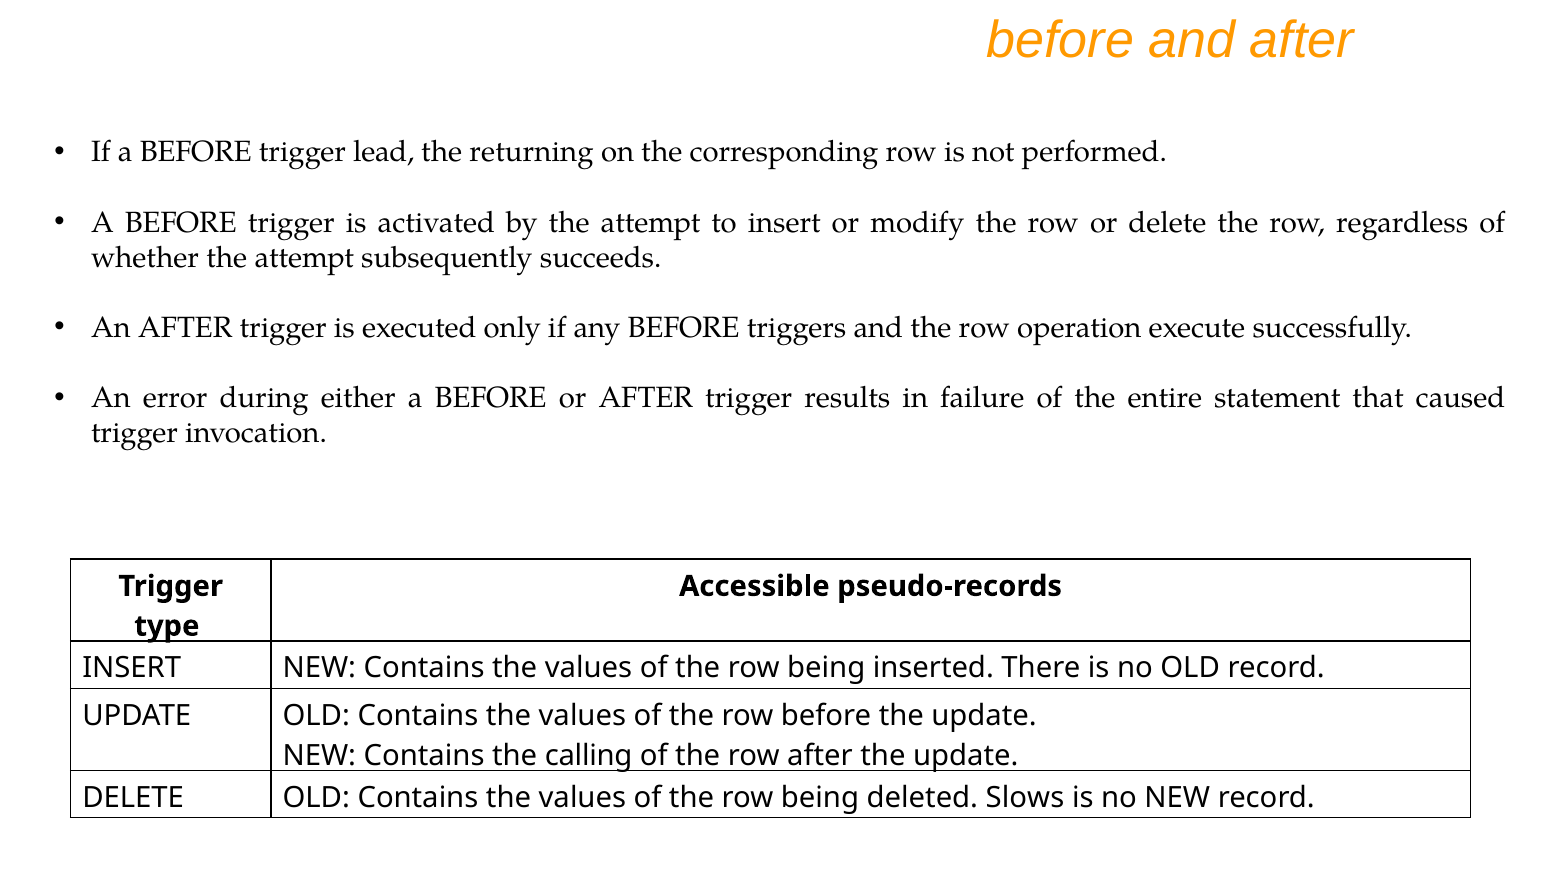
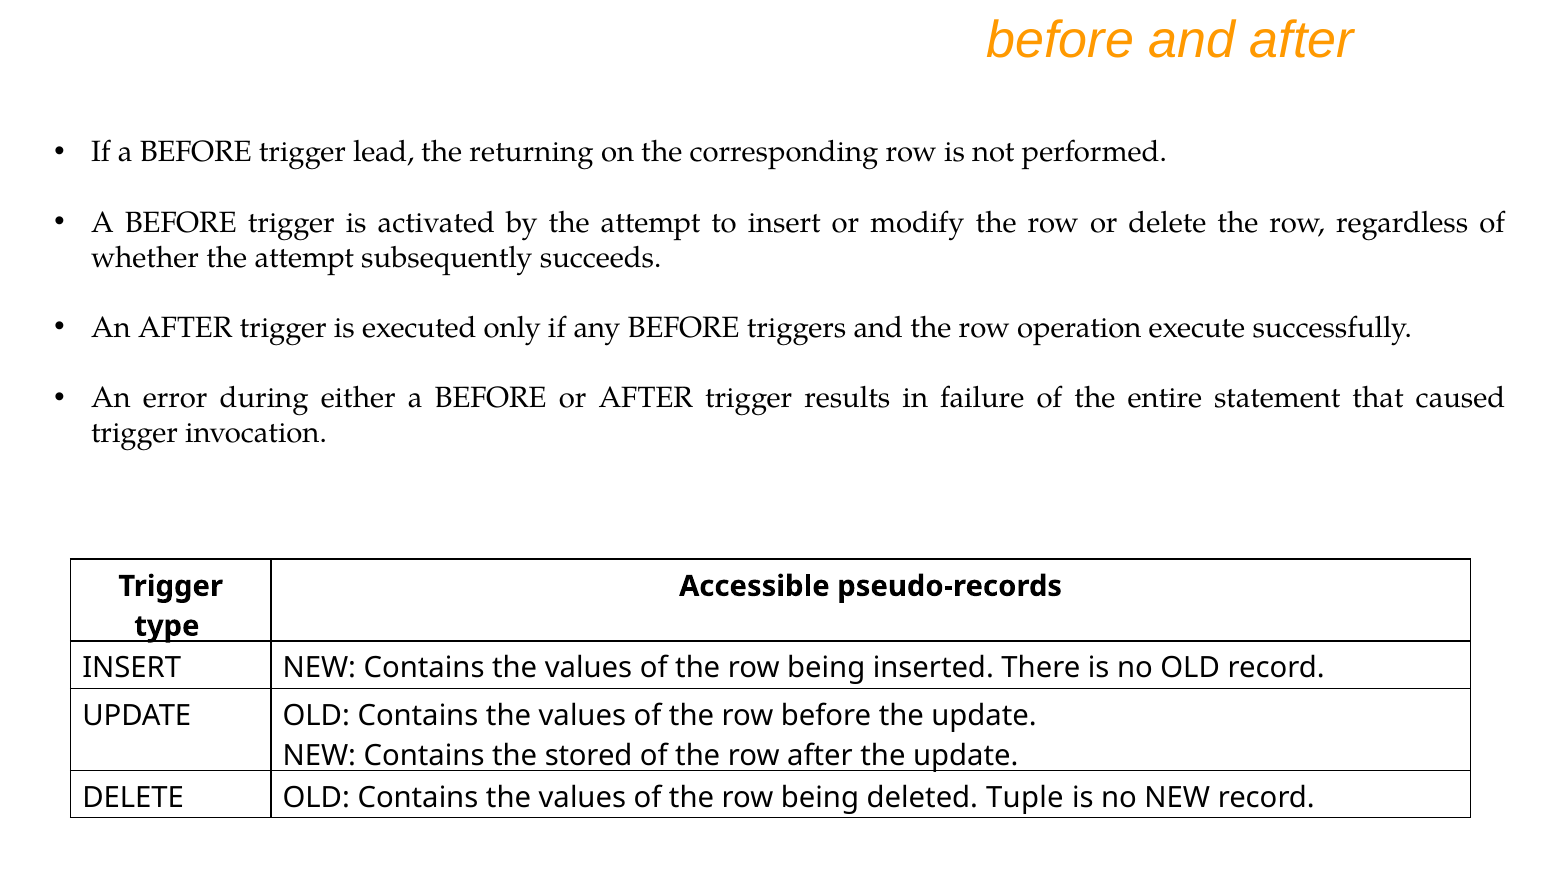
calling: calling -> stored
Slows: Slows -> Tuple
